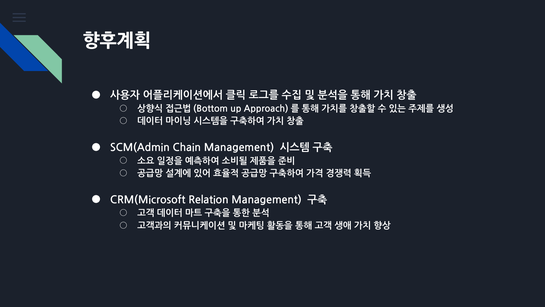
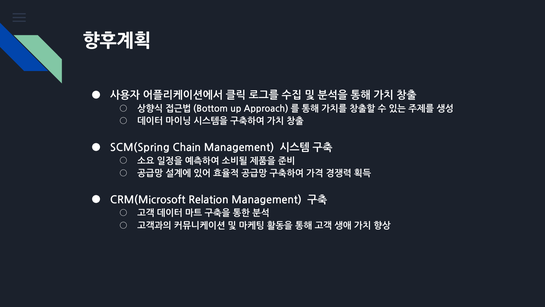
SCM(Admin: SCM(Admin -> SCM(Spring
